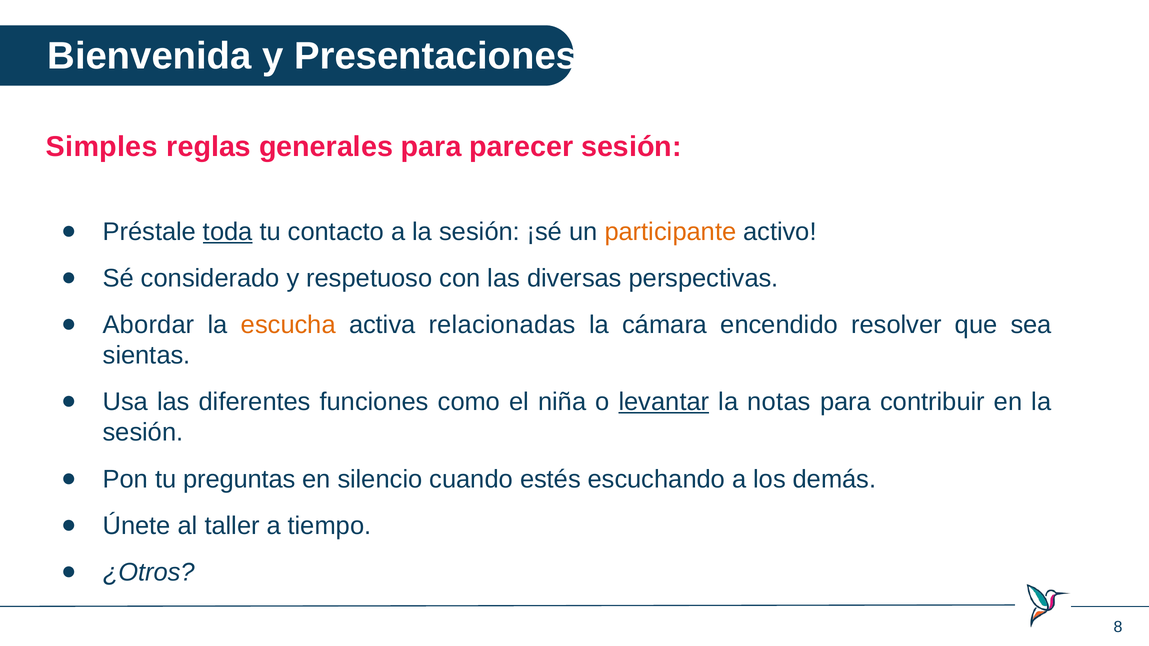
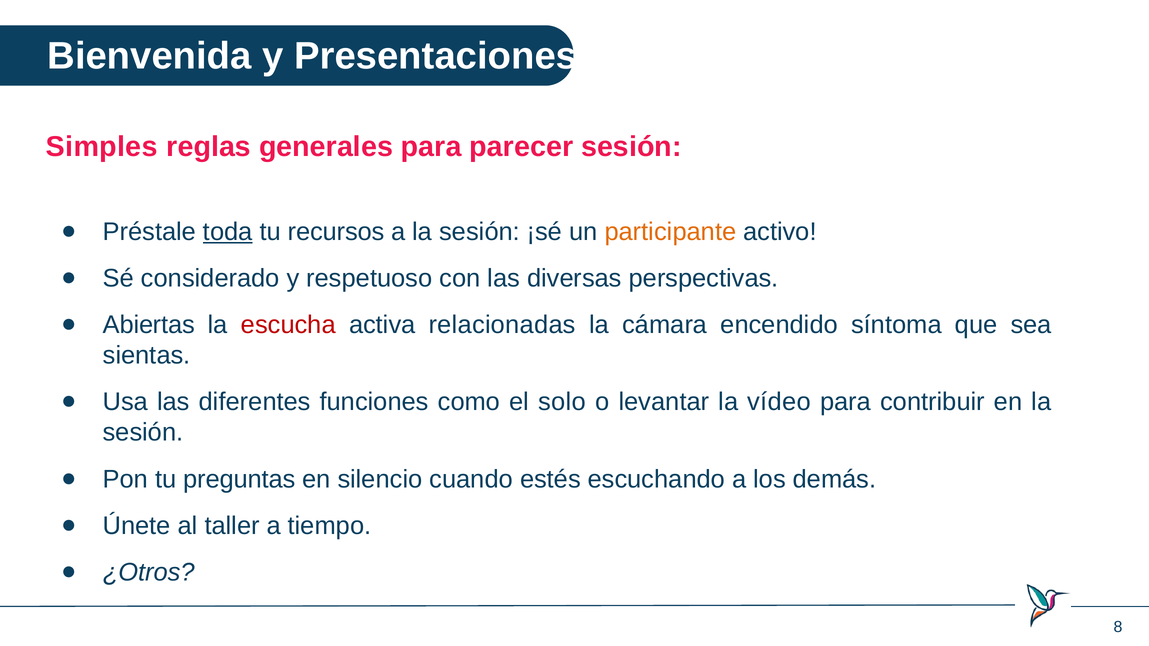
contacto: contacto -> recursos
Abordar: Abordar -> Abiertas
escucha colour: orange -> red
resolver: resolver -> síntoma
niña: niña -> solo
levantar underline: present -> none
notas: notas -> vídeo
